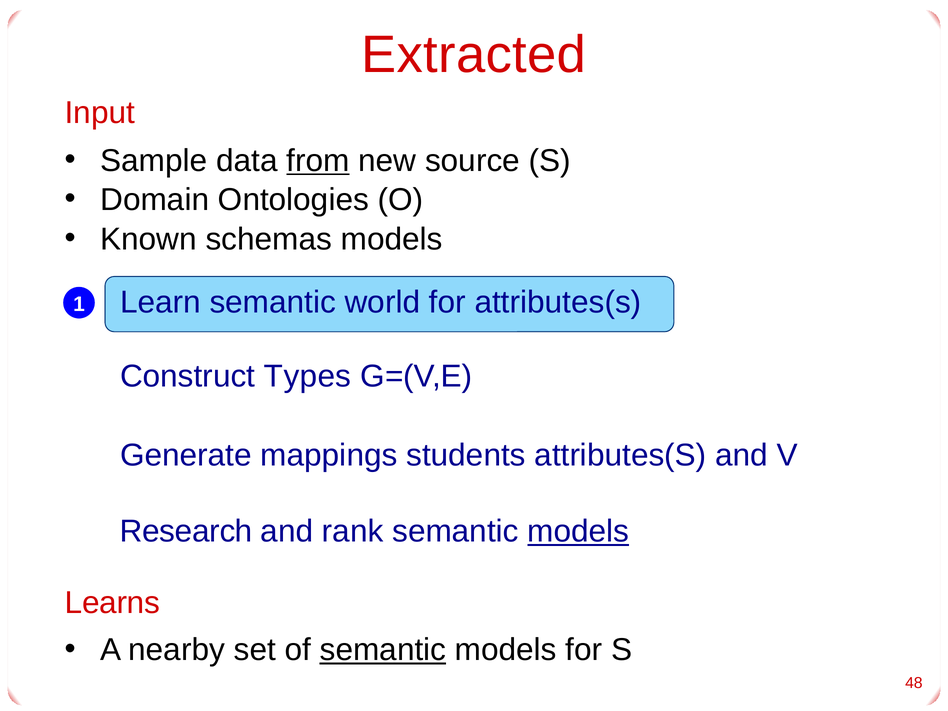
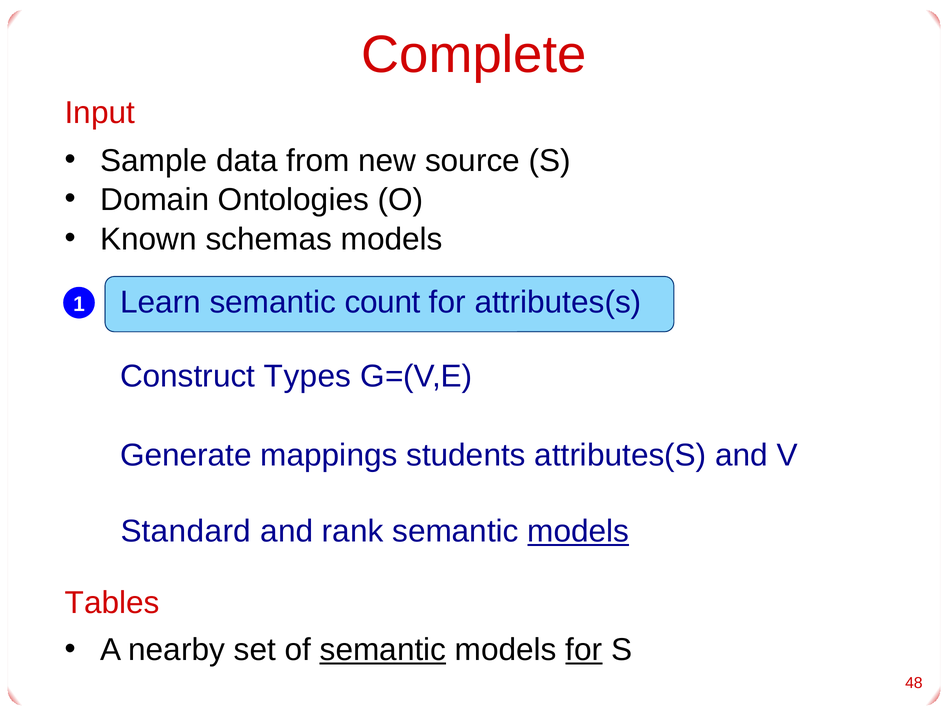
Extracted: Extracted -> Complete
from underline: present -> none
world: world -> count
Research: Research -> Standard
Learns: Learns -> Tables
for at (584, 650) underline: none -> present
